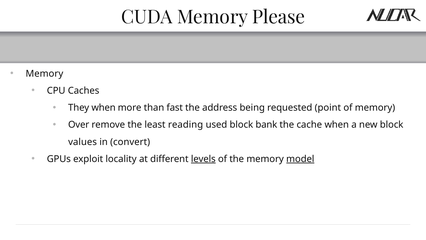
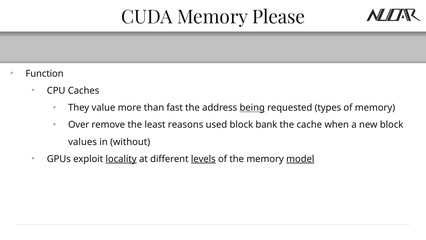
Memory at (44, 74): Memory -> Function
They when: when -> value
being underline: none -> present
point: point -> types
reading: reading -> reasons
convert: convert -> without
locality underline: none -> present
